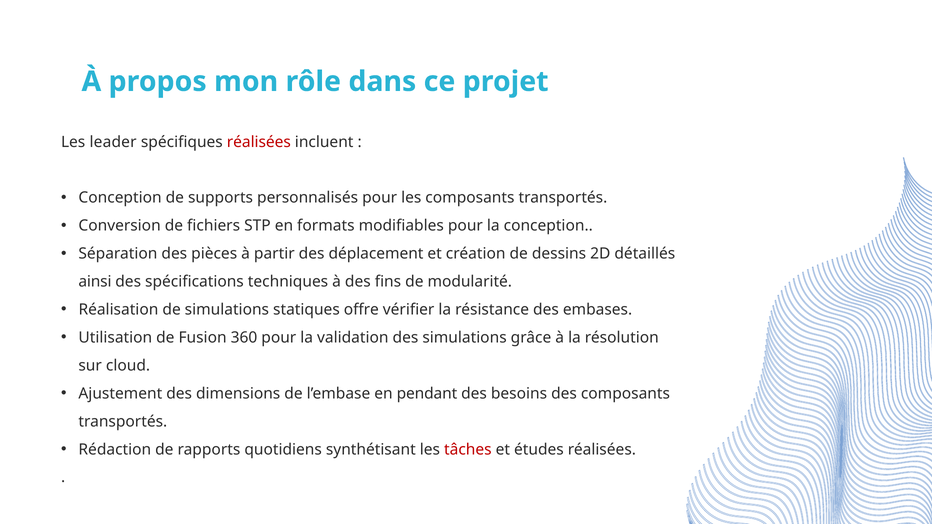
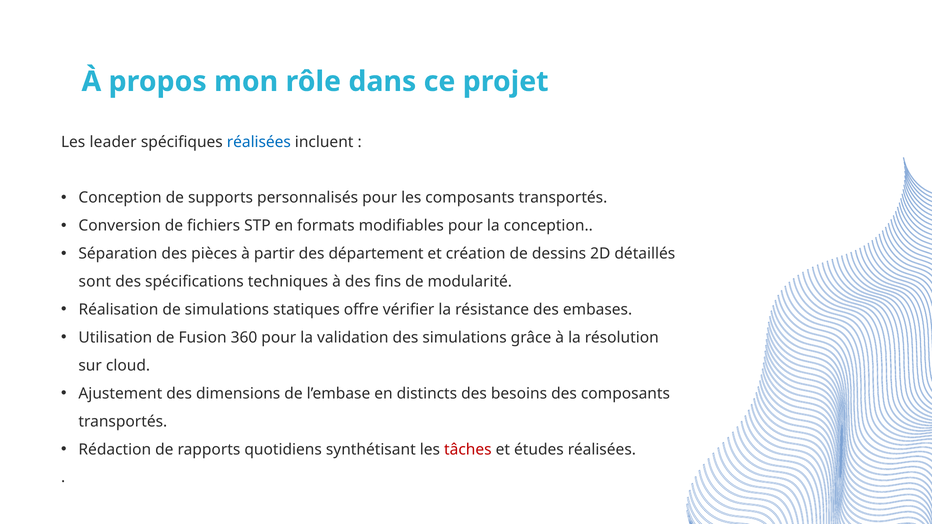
réalisées at (259, 142) colour: red -> blue
déplacement: déplacement -> département
ainsi: ainsi -> sont
pendant: pendant -> distincts
